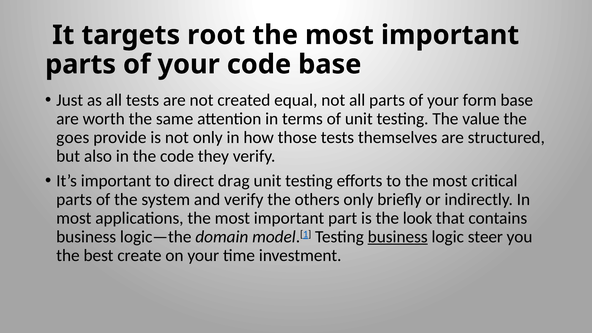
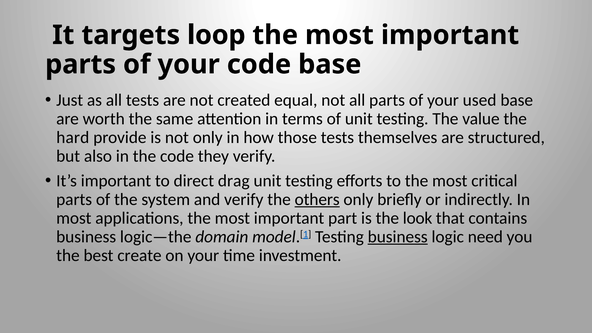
root: root -> loop
form: form -> used
goes: goes -> hard
others underline: none -> present
steer: steer -> need
